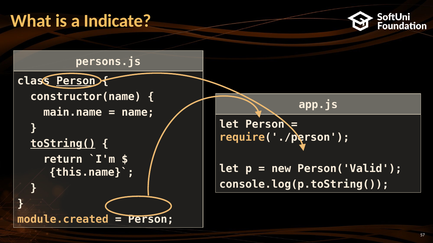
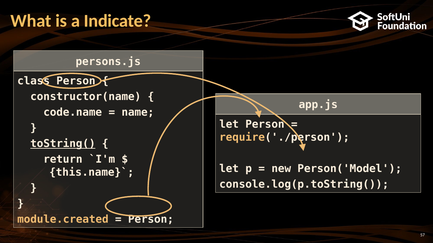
Person at (76, 81) underline: present -> none
main.name: main.name -> code.name
Person('Valid: Person('Valid -> Person('Model
